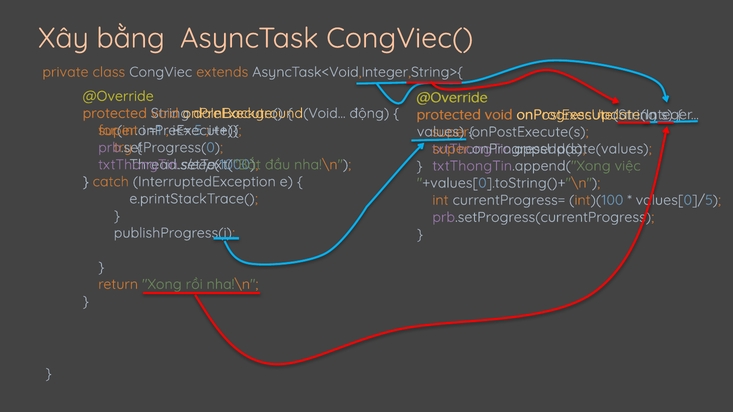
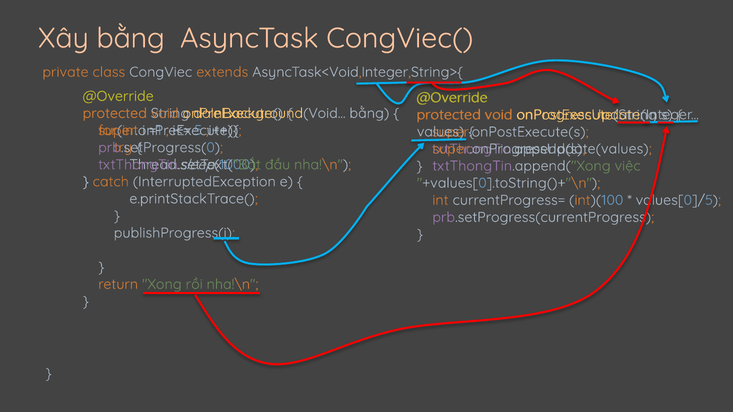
động at (369, 113): động -> bằng
